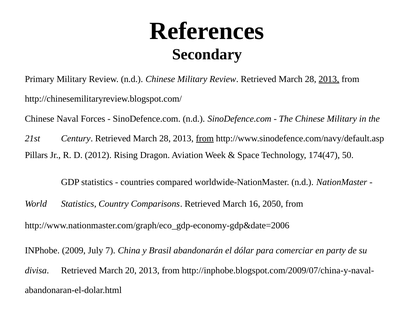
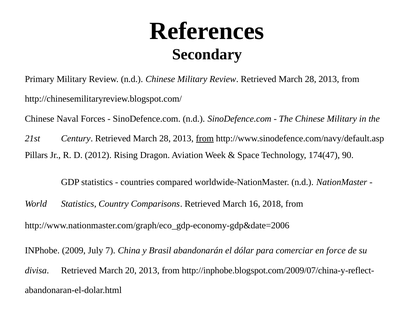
2013 at (329, 79) underline: present -> none
50: 50 -> 90
2050: 2050 -> 2018
party: party -> force
http://inphobe.blogspot.com/2009/07/china-y-naval-: http://inphobe.blogspot.com/2009/07/china-y-naval- -> http://inphobe.blogspot.com/2009/07/china-y-reflect-
